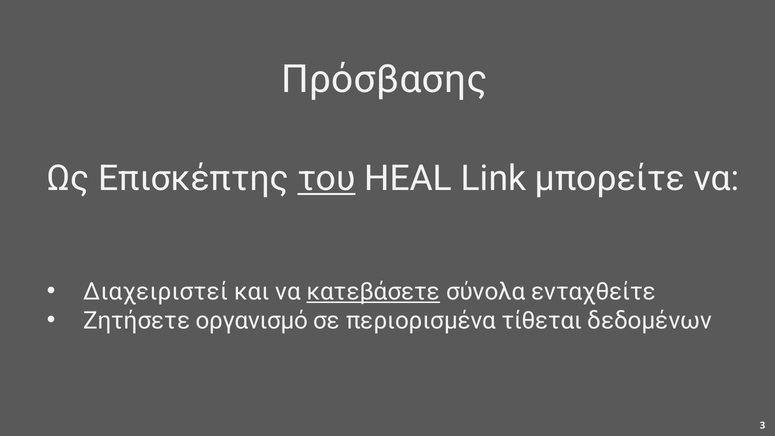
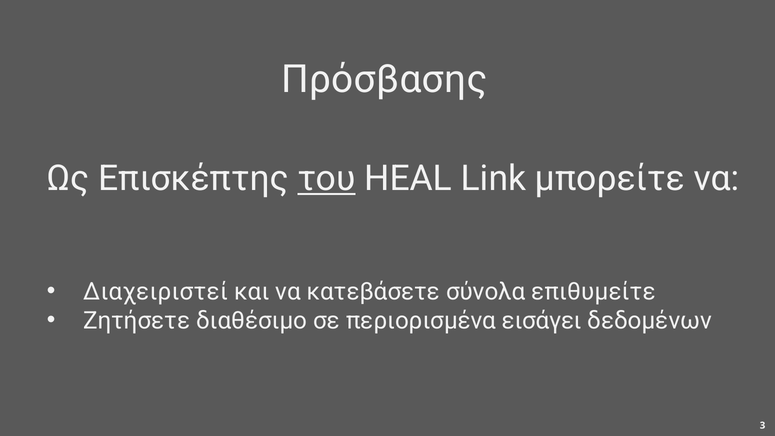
κατεβάσετε underline: present -> none
ενταχθείτε: ενταχθείτε -> επιθυμείτε
οργανισμό: οργανισμό -> διαθέσιμο
τίθεται: τίθεται -> εισάγει
